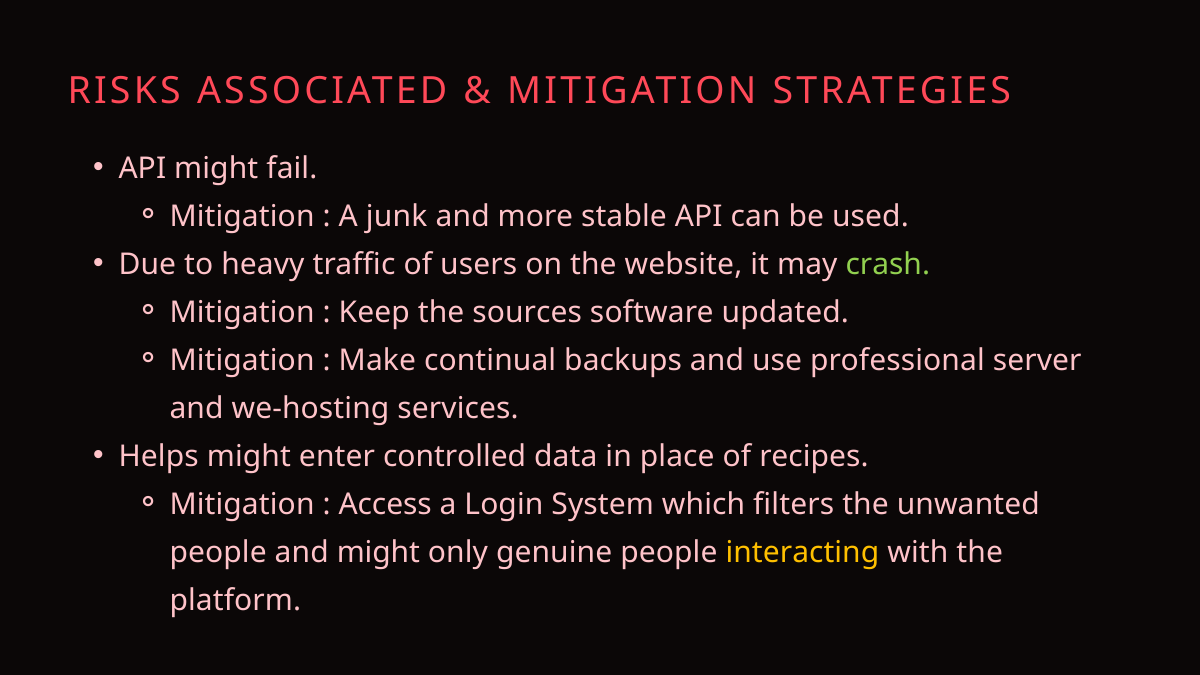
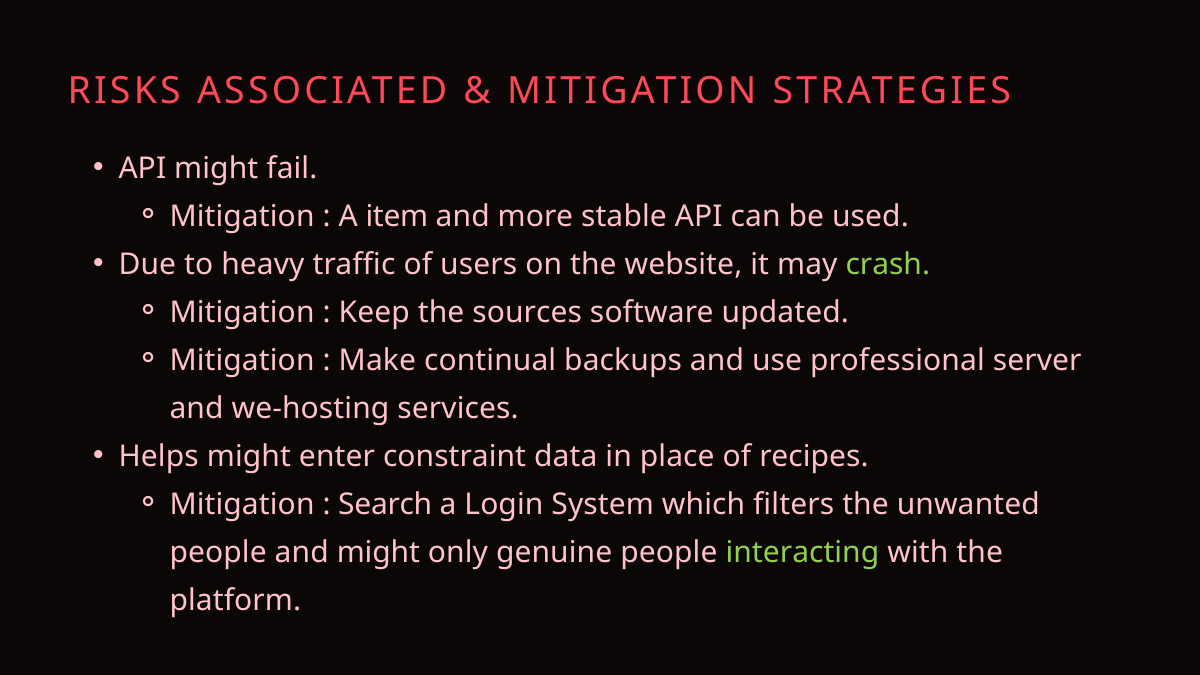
junk: junk -> item
controlled: controlled -> constraint
Access: Access -> Search
interacting colour: yellow -> light green
